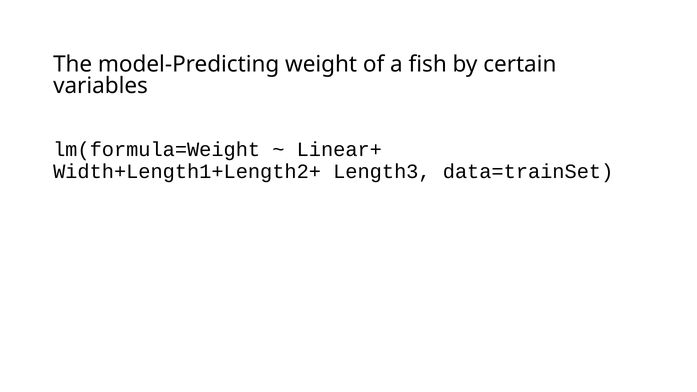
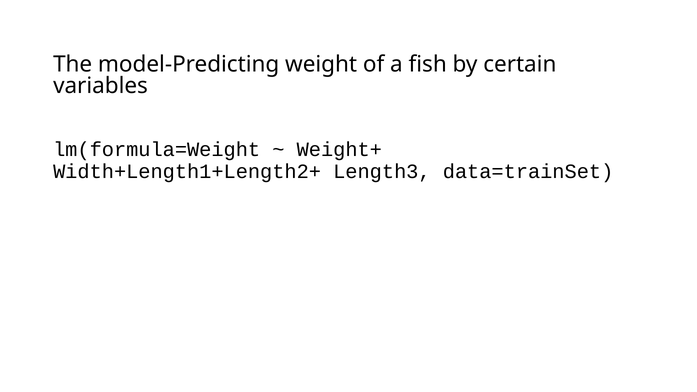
Linear+: Linear+ -> Weight+
